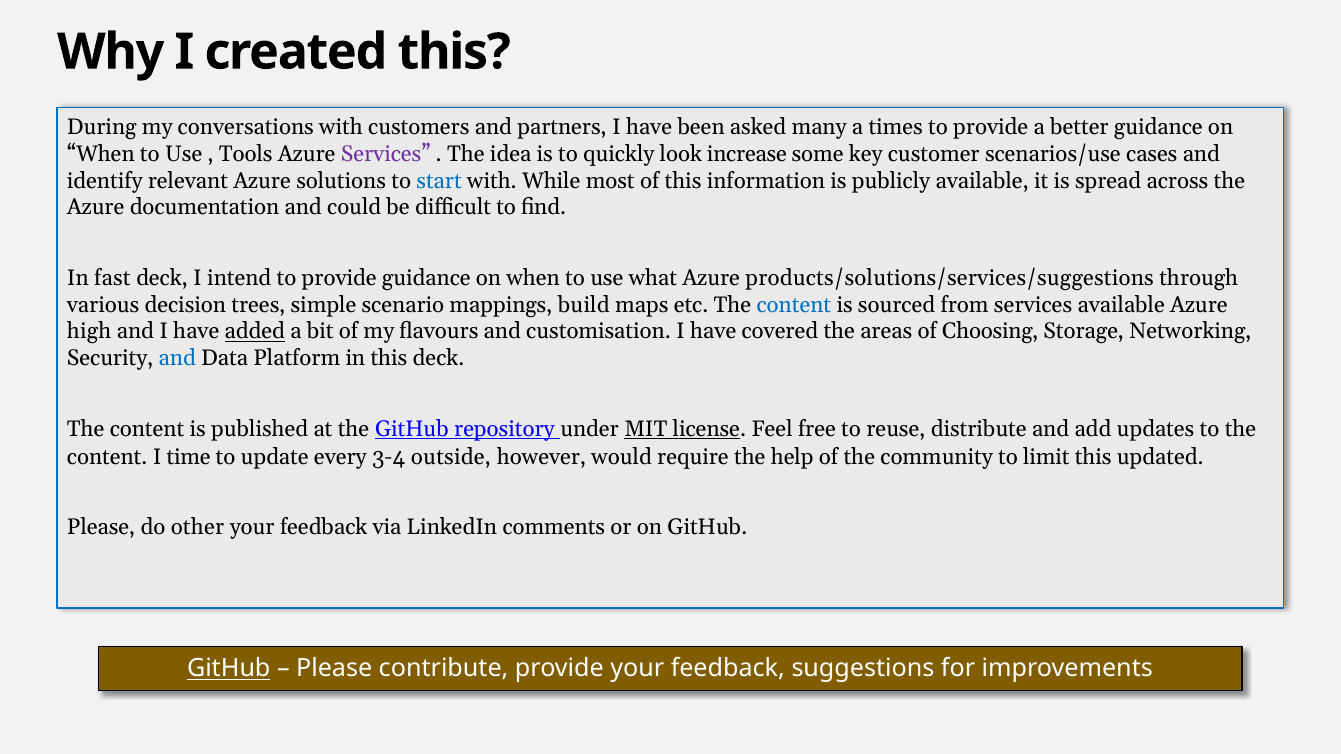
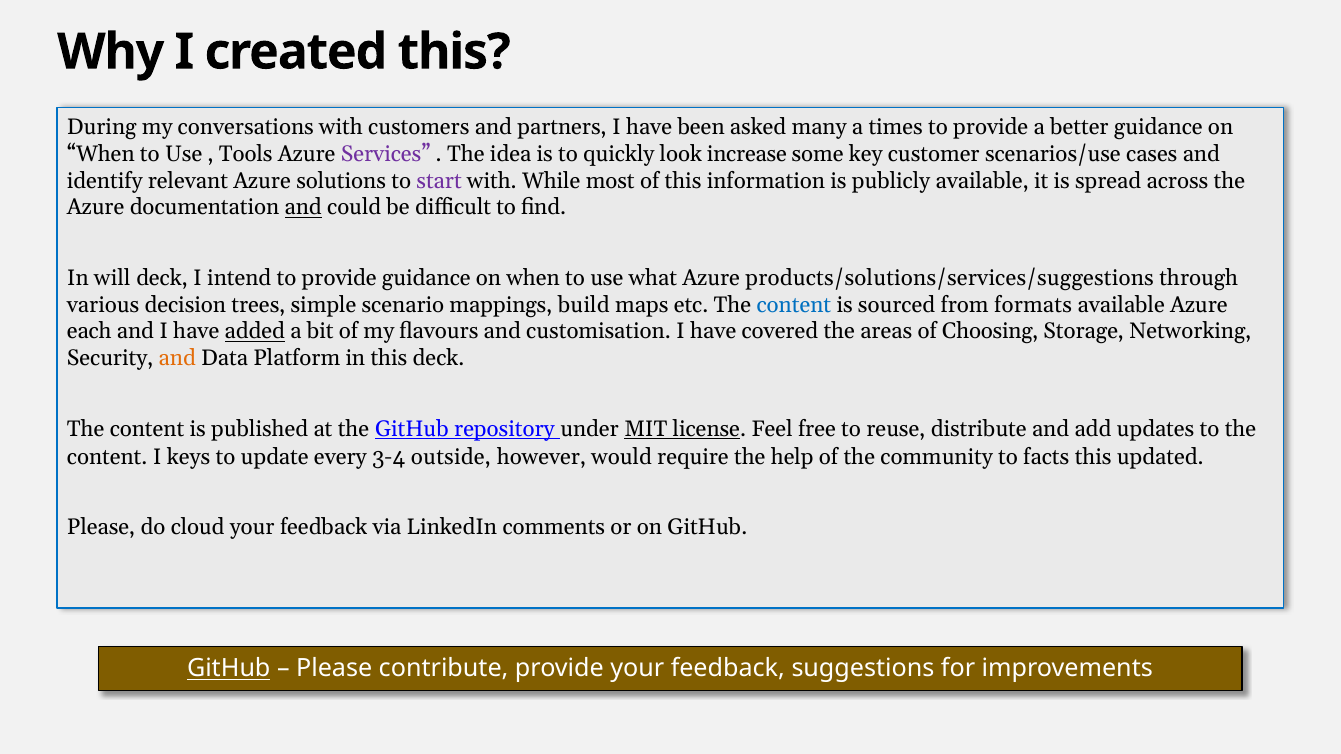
start colour: blue -> purple
and at (303, 208) underline: none -> present
fast: fast -> will
from services: services -> formats
high: high -> each
and at (177, 359) colour: blue -> orange
time: time -> keys
limit: limit -> facts
other: other -> cloud
